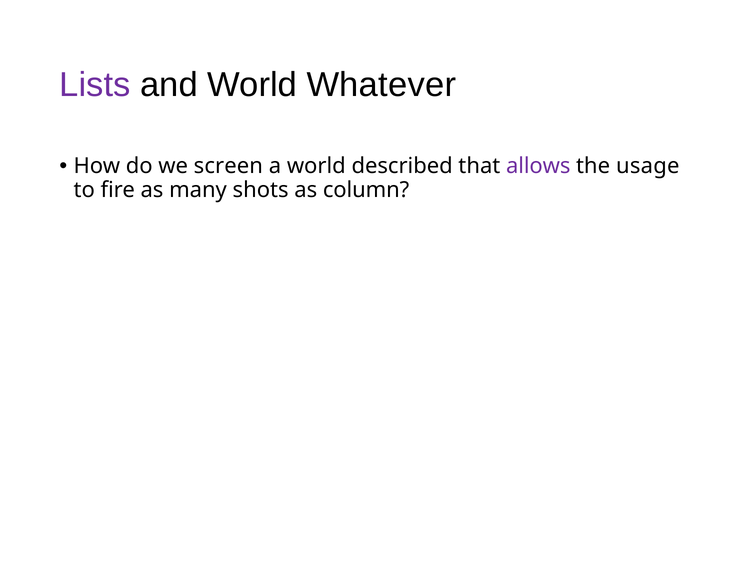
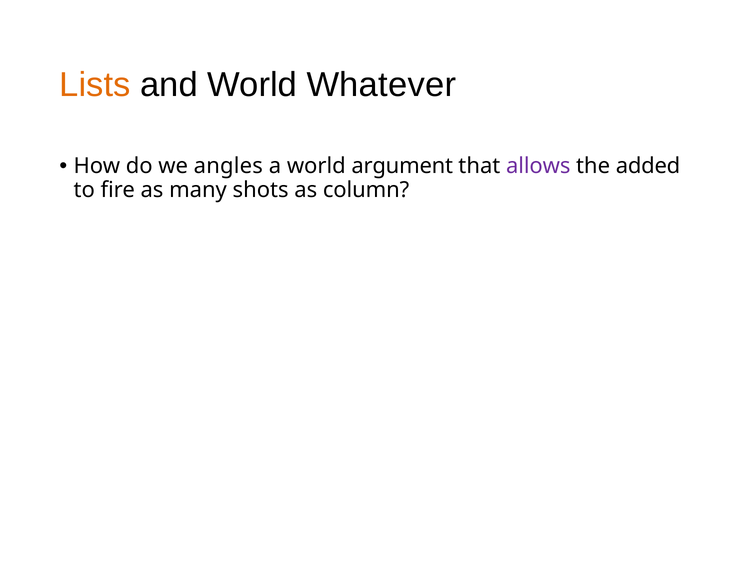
Lists colour: purple -> orange
screen: screen -> angles
described: described -> argument
usage: usage -> added
